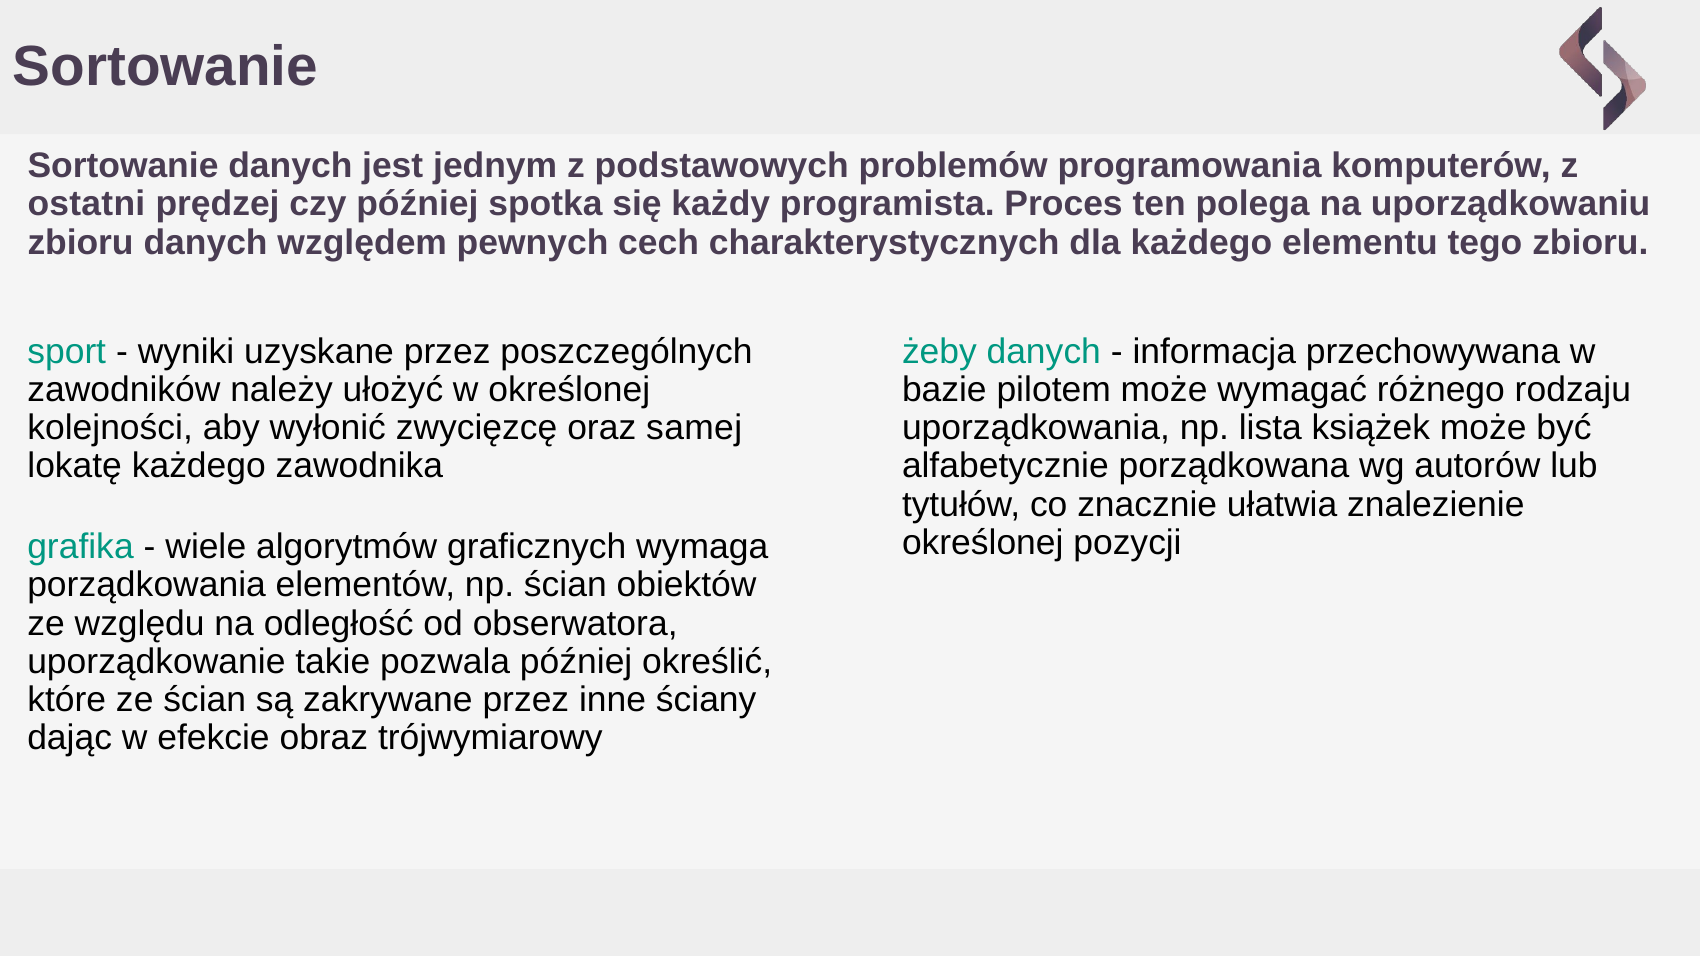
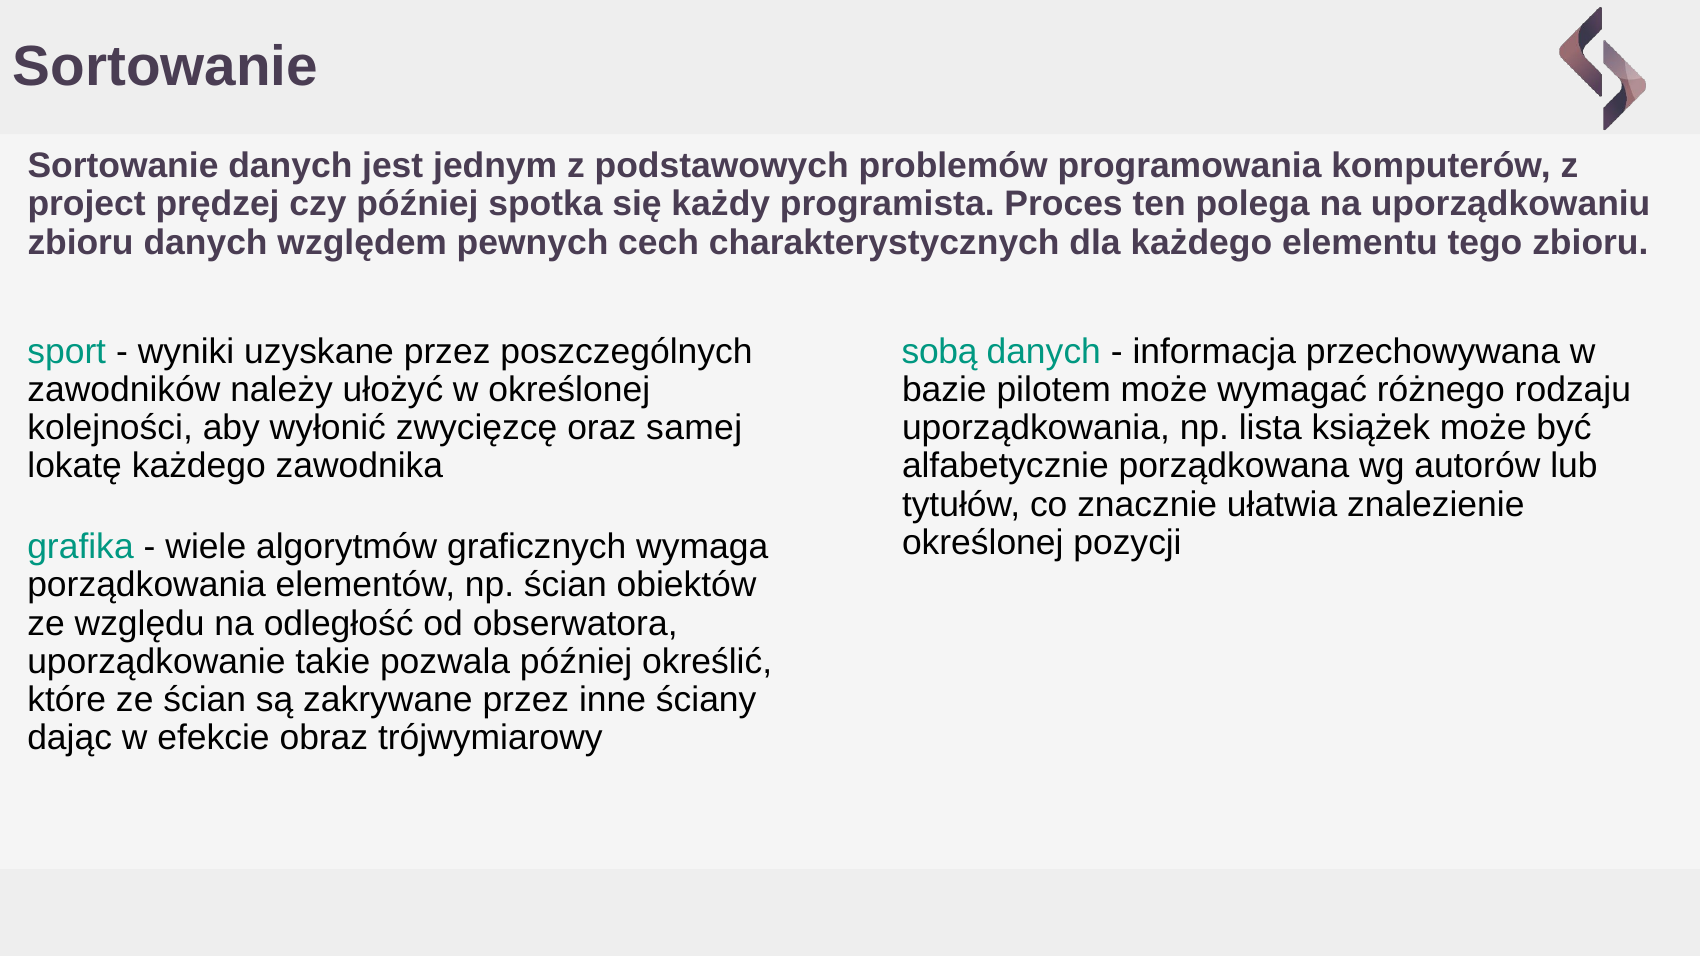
ostatni: ostatni -> project
żeby: żeby -> sobą
